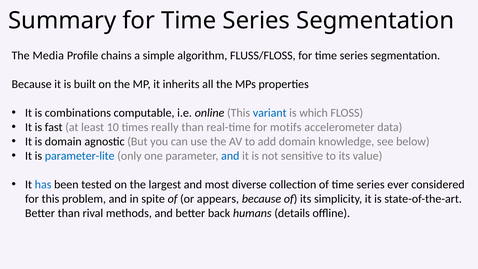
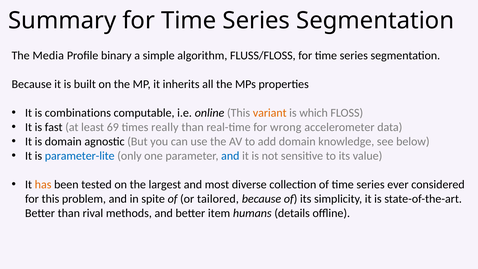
chains: chains -> binary
variant colour: blue -> orange
10: 10 -> 69
motifs: motifs -> wrong
has colour: blue -> orange
appears: appears -> tailored
back: back -> item
